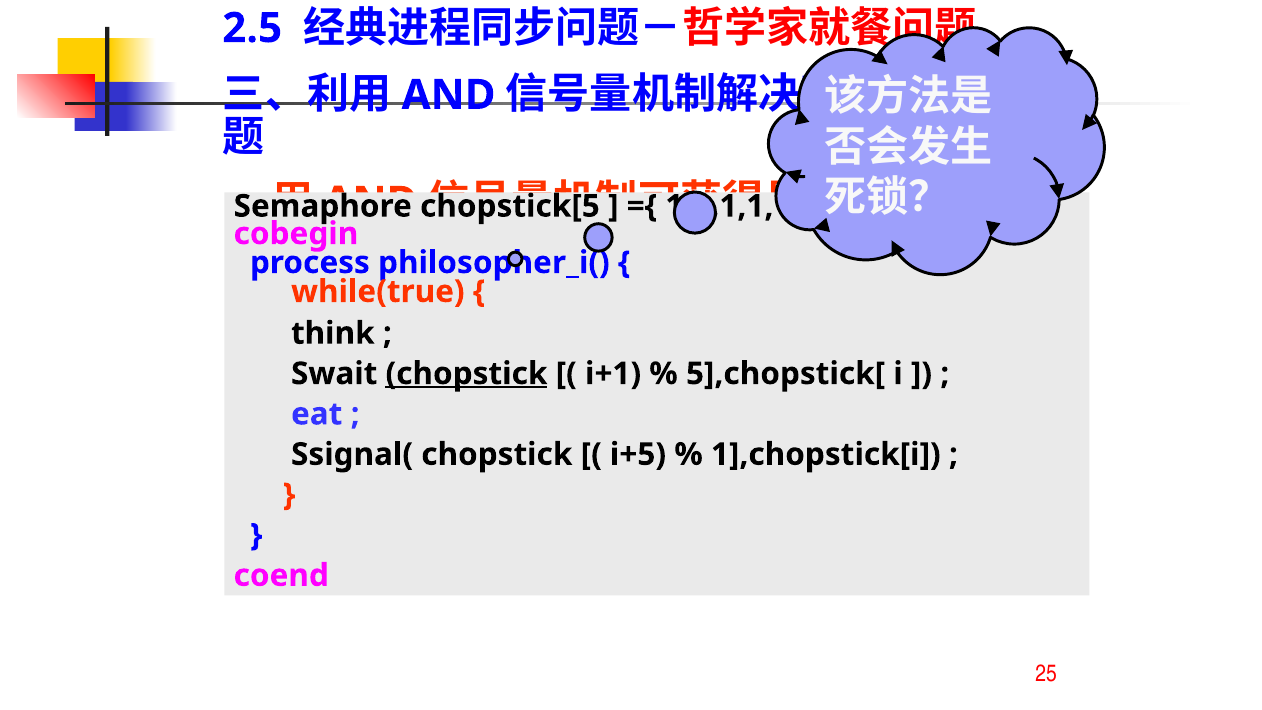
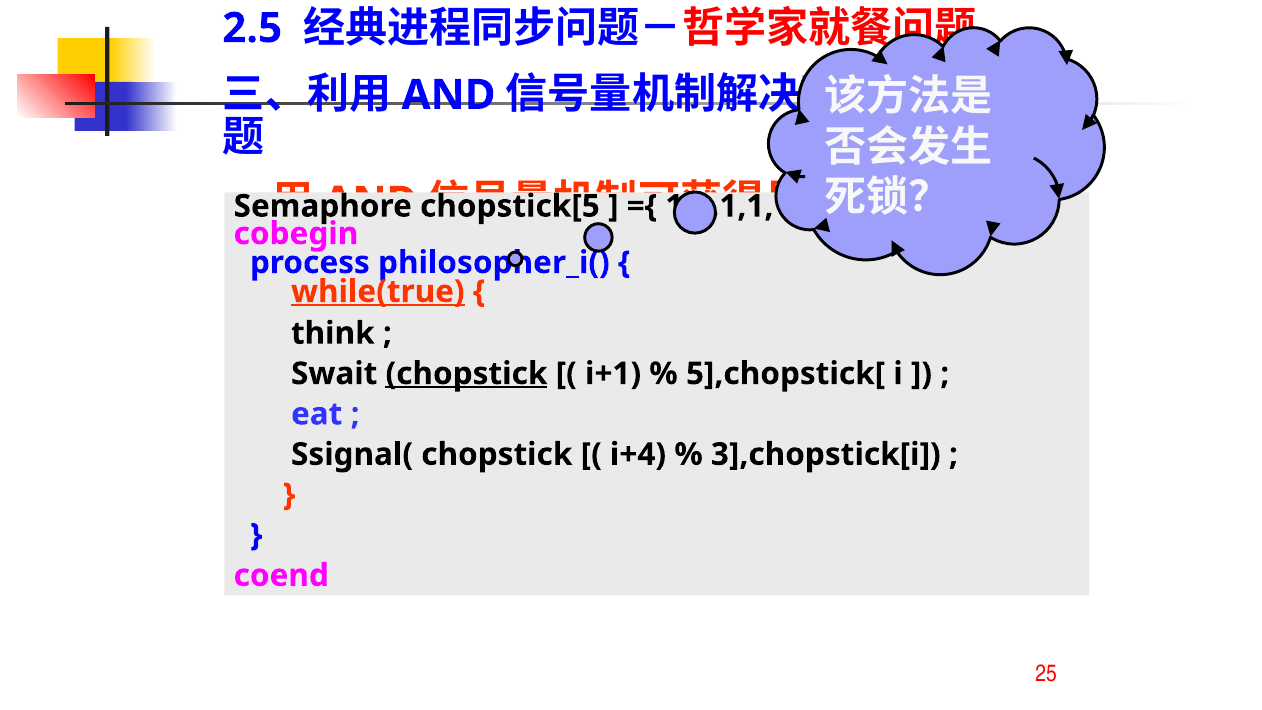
while(true underline: none -> present
i+5: i+5 -> i+4
1],chopstick[i: 1],chopstick[i -> 3],chopstick[i
